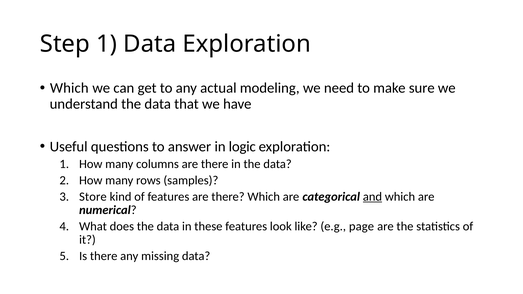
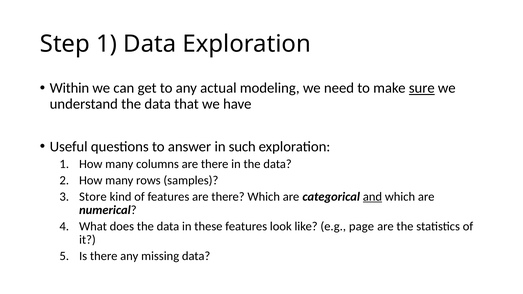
Which at (69, 88): Which -> Within
sure underline: none -> present
logic: logic -> such
